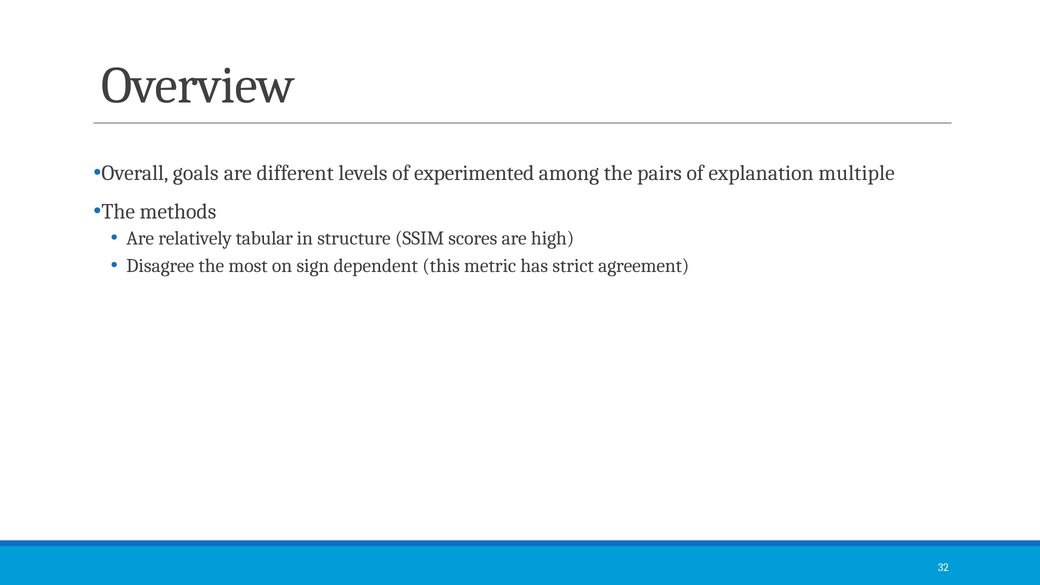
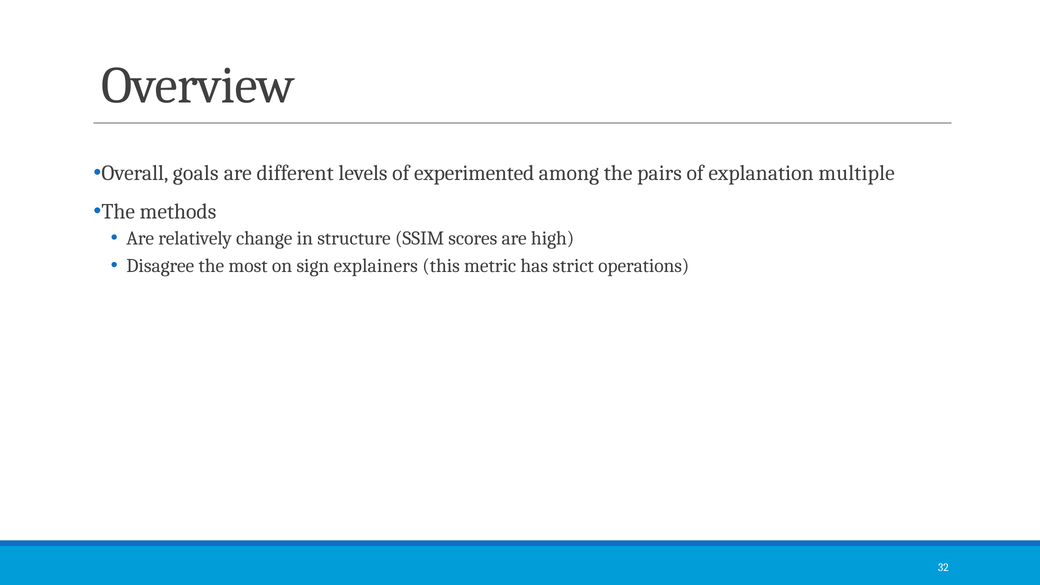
tabular: tabular -> change
dependent: dependent -> explainers
agreement: agreement -> operations
